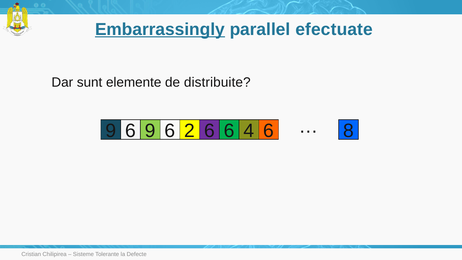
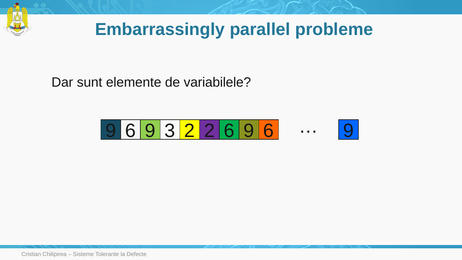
Embarrassingly underline: present -> none
efectuate: efectuate -> probleme
distribuite: distribuite -> variabilele
6 9 6: 6 -> 3
2 6: 6 -> 2
4 at (249, 131): 4 -> 9
8 at (349, 131): 8 -> 9
